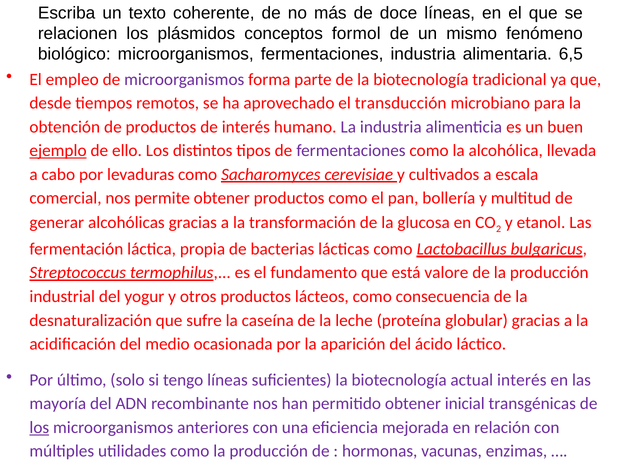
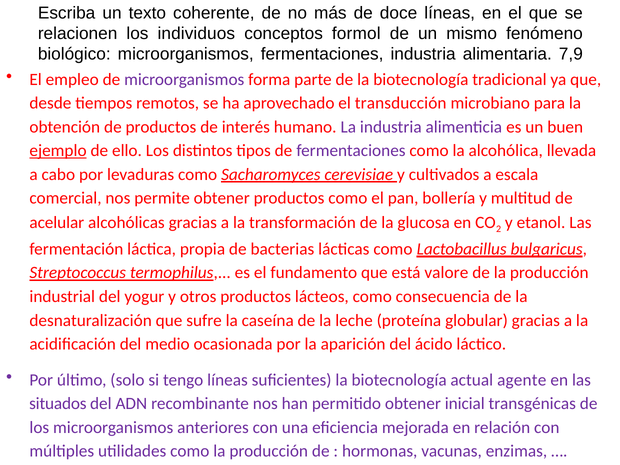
plásmidos: plásmidos -> individuos
6,5: 6,5 -> 7,9
generar: generar -> acelular
actual interés: interés -> agente
mayoría: mayoría -> situados
los at (39, 428) underline: present -> none
